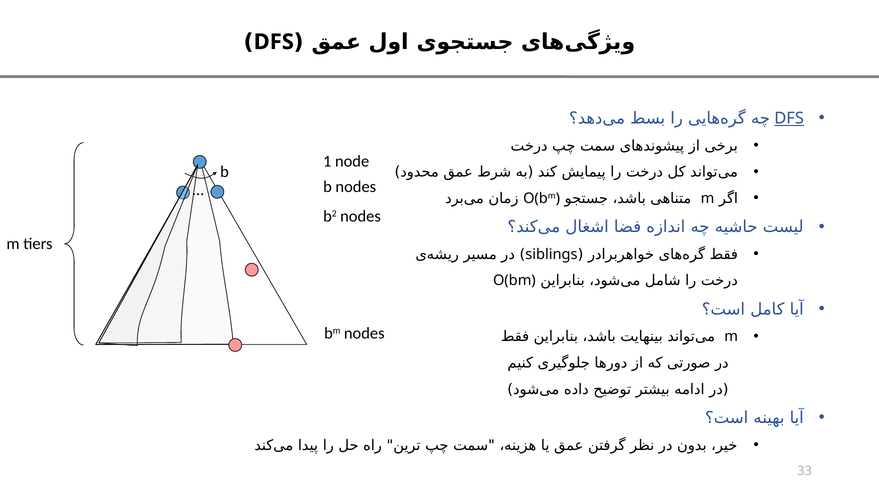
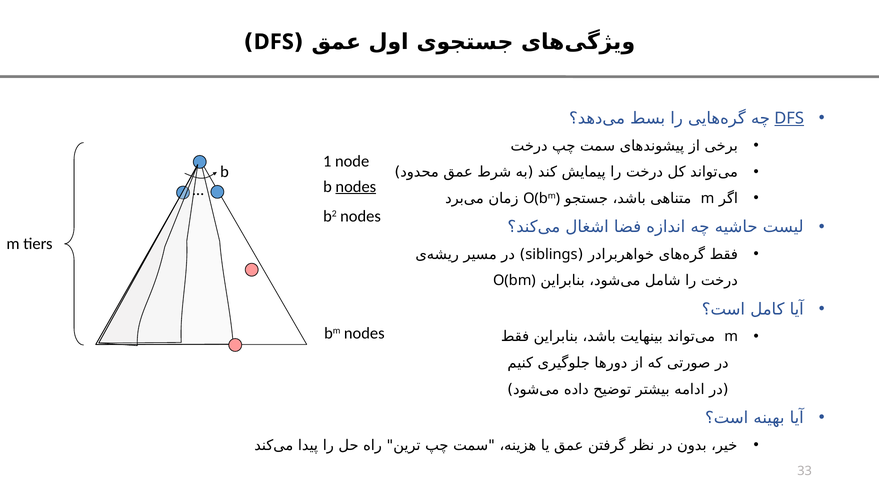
nodes at (356, 187) underline: none -> present
